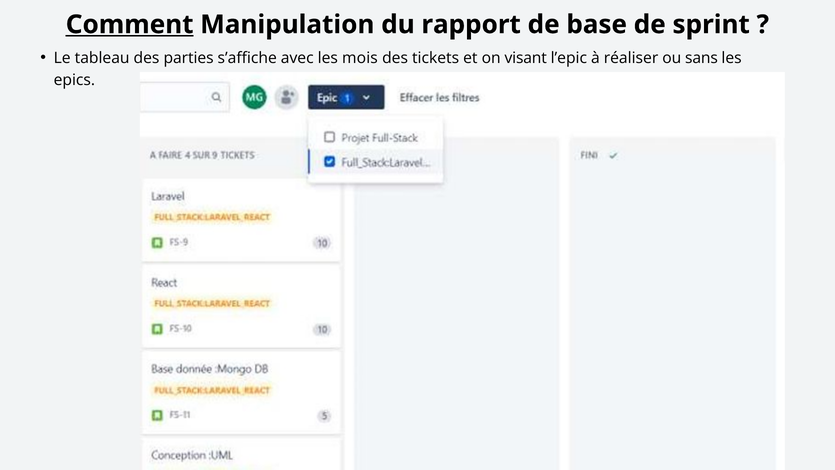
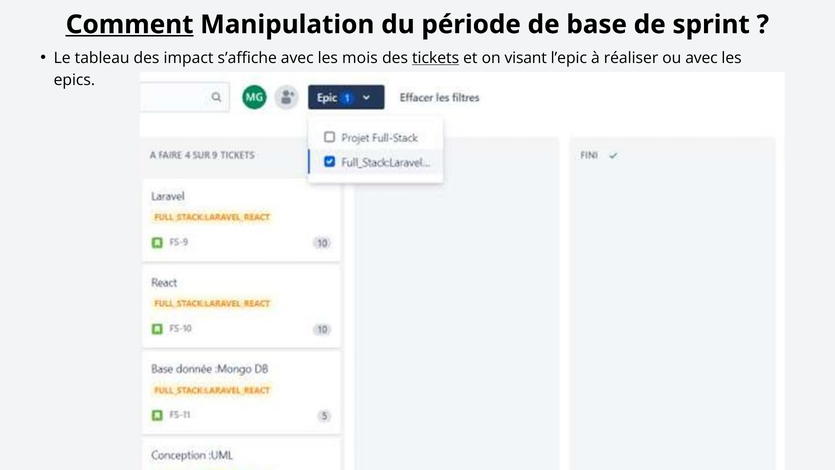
rapport: rapport -> période
parties: parties -> impact
tickets underline: none -> present
ou sans: sans -> avec
